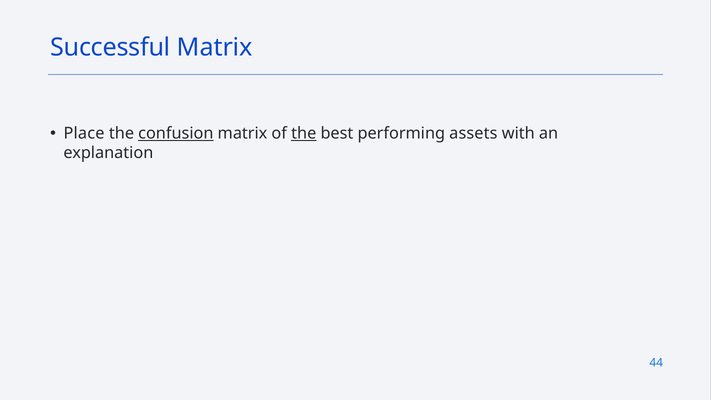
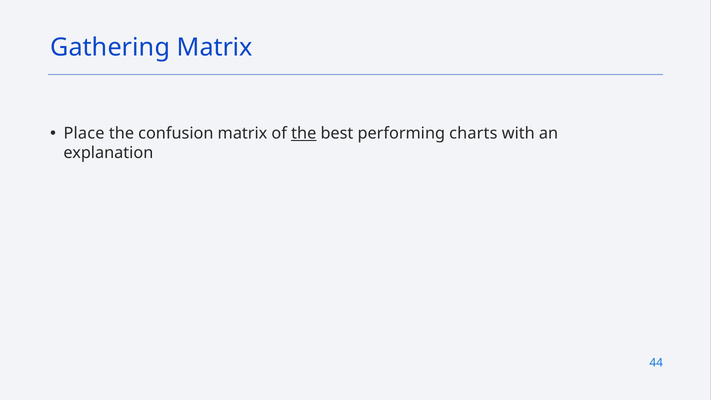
Successful: Successful -> Gathering
confusion underline: present -> none
assets: assets -> charts
